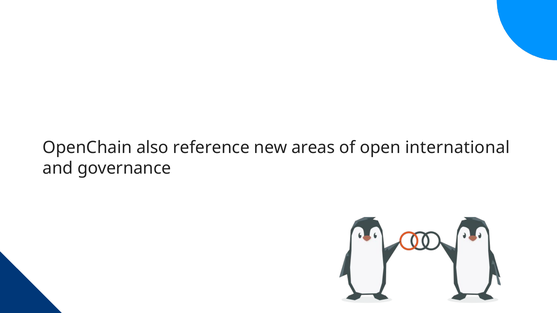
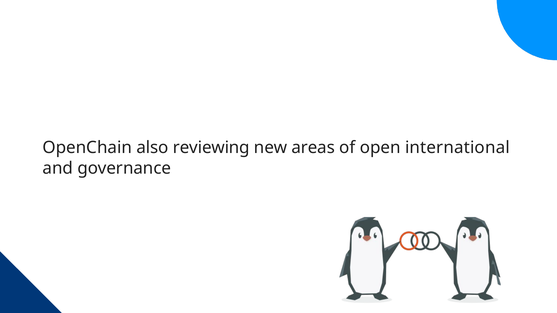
reference: reference -> reviewing
